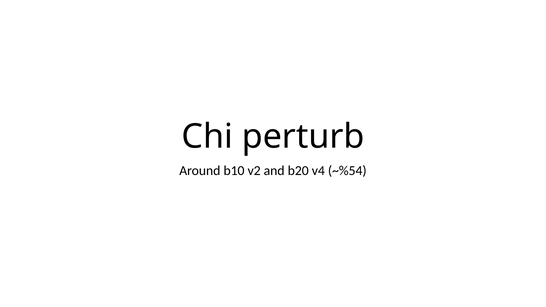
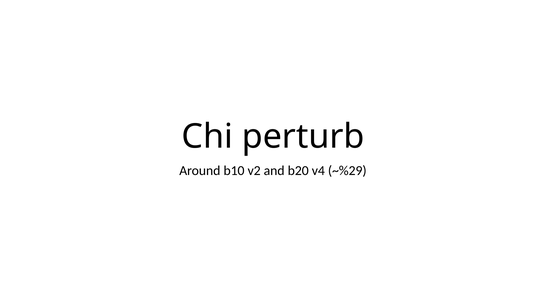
~%54: ~%54 -> ~%29
